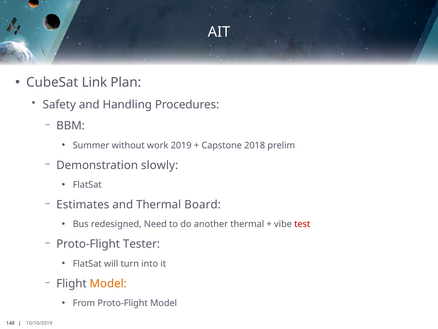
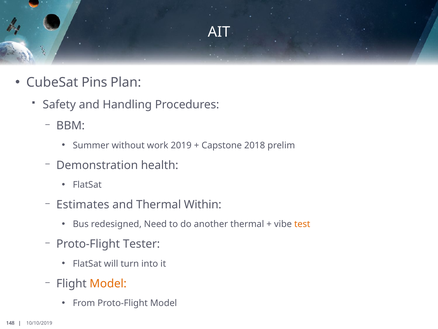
Link: Link -> Pins
slowly: slowly -> health
Board: Board -> Within
test colour: red -> orange
